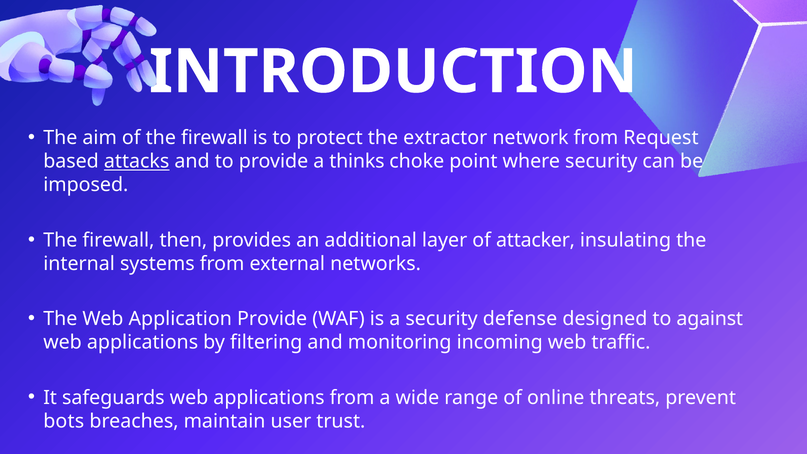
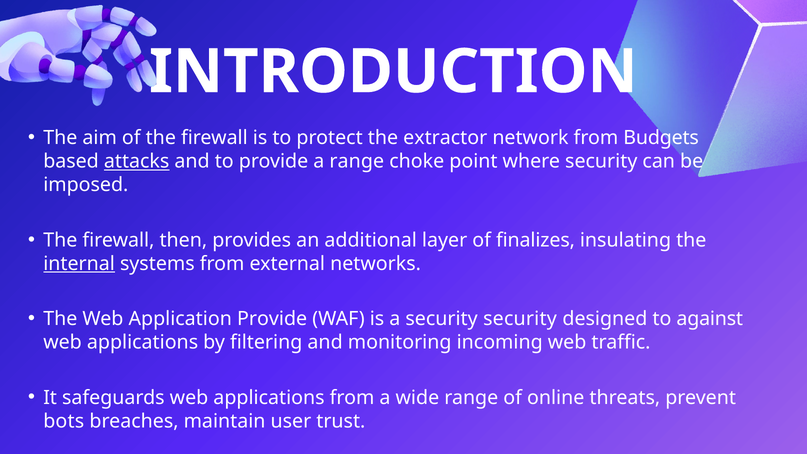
Request: Request -> Budgets
a thinks: thinks -> range
attacker: attacker -> finalizes
internal underline: none -> present
security defense: defense -> security
